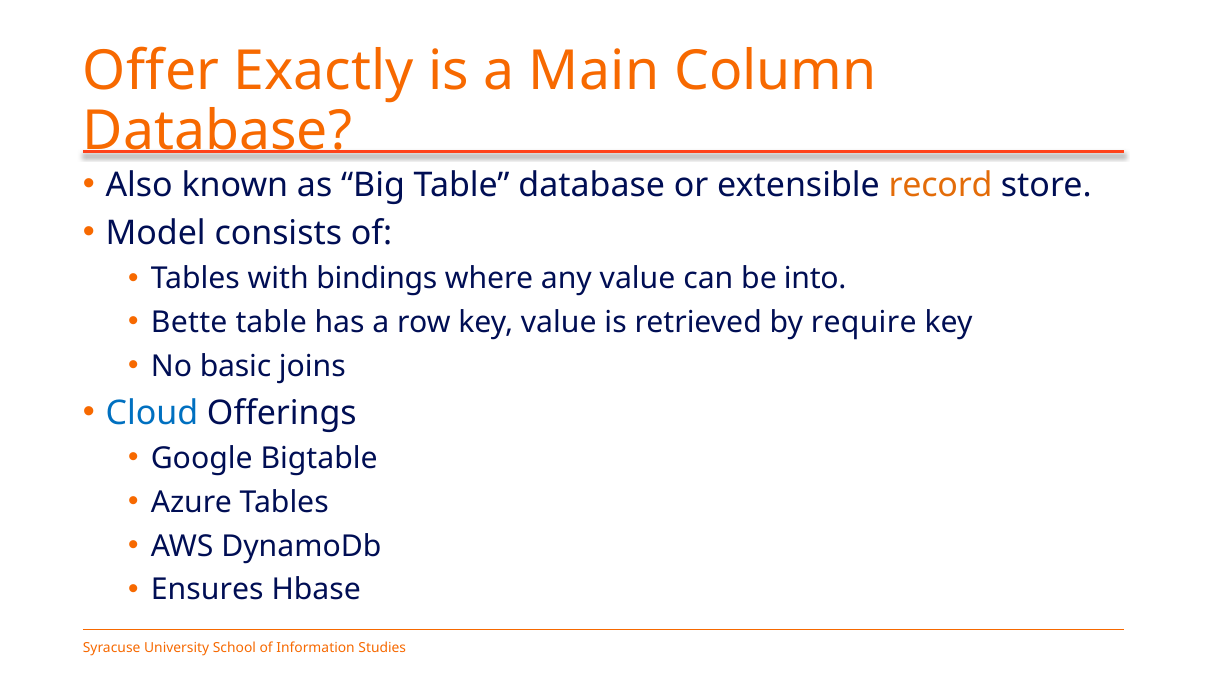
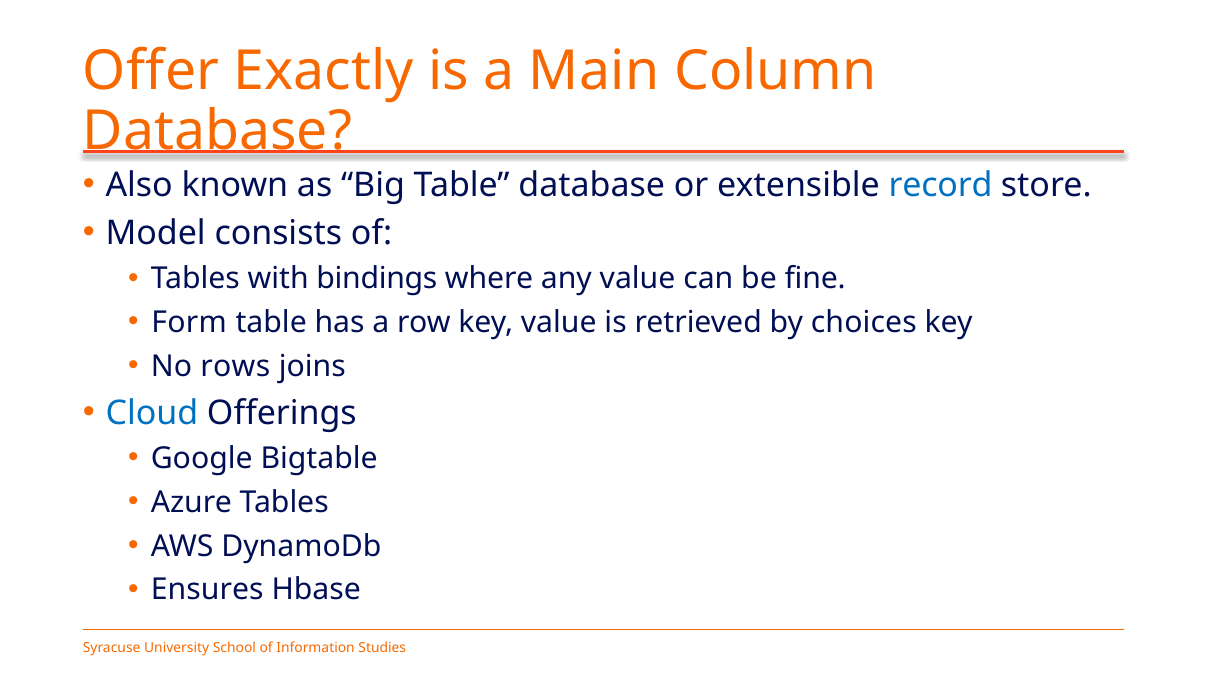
record colour: orange -> blue
into: into -> fine
Bette: Bette -> Form
require: require -> choices
basic: basic -> rows
